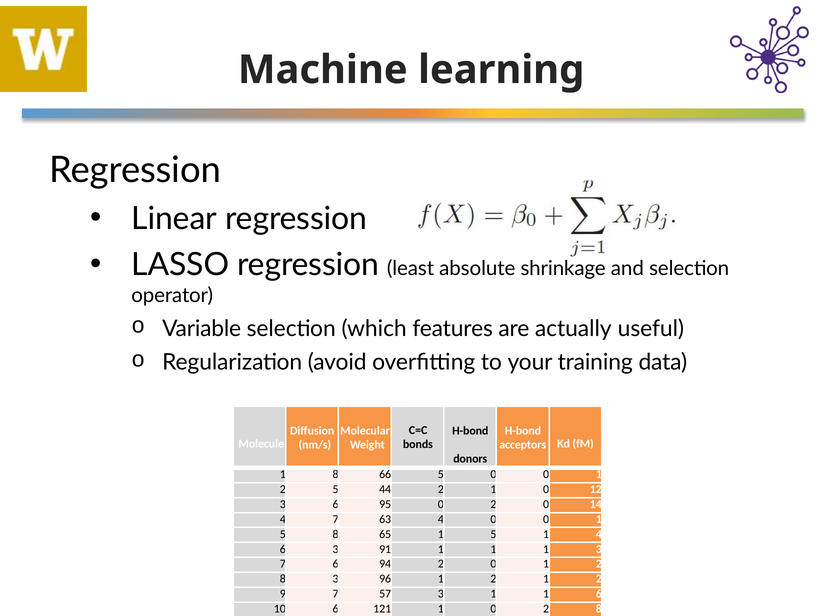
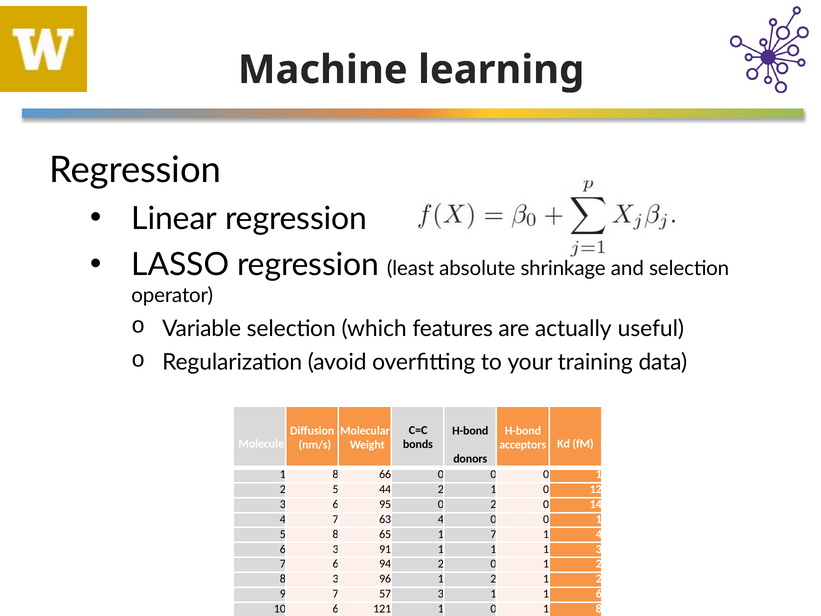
66 5: 5 -> 0
65 1 5: 5 -> 7
1 0 2: 2 -> 1
